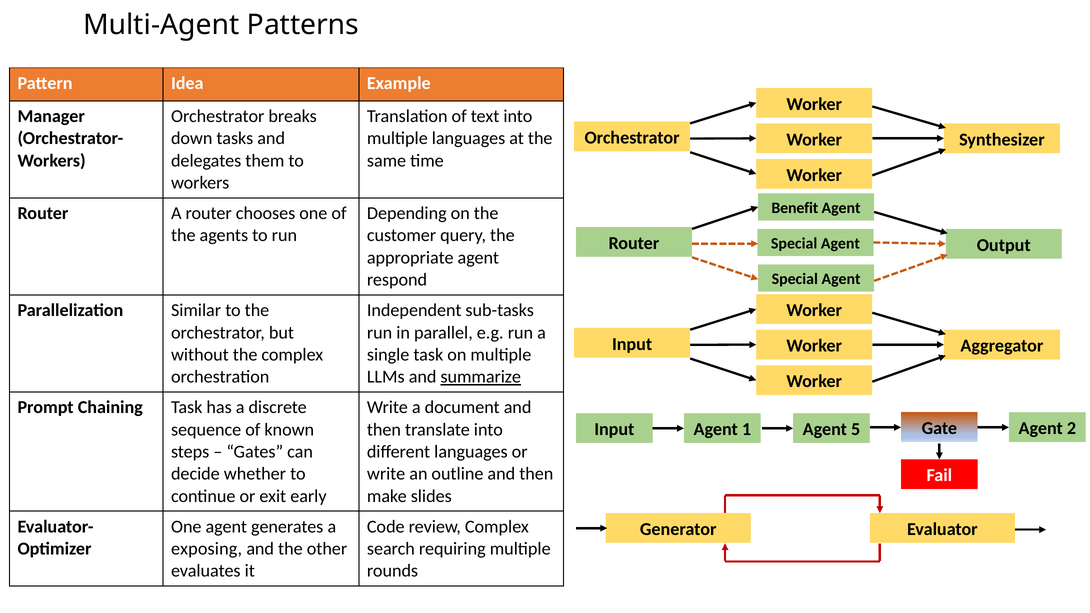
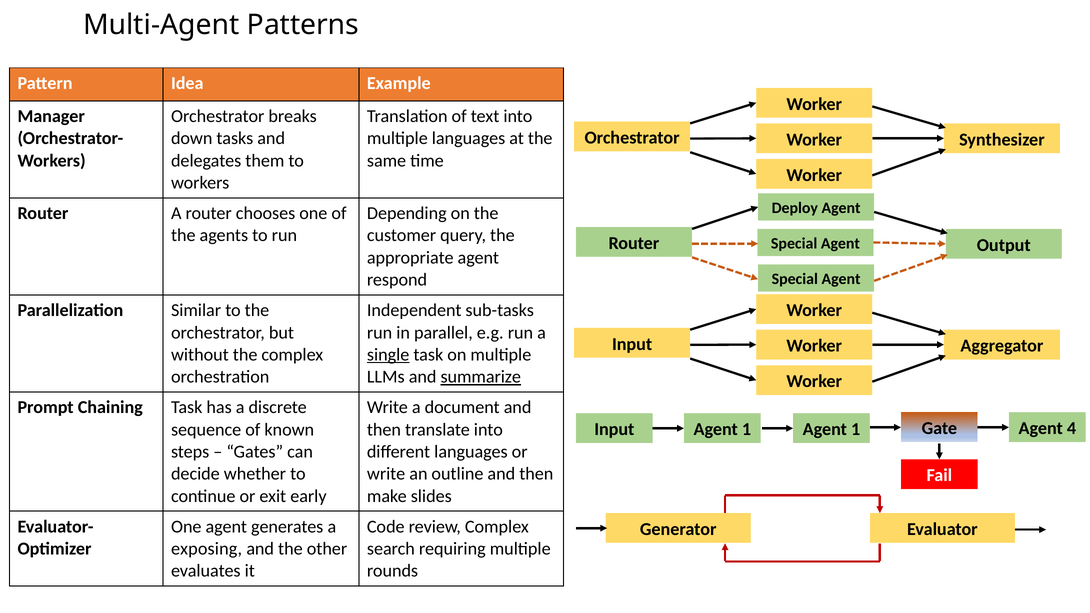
Benefit: Benefit -> Deploy
single underline: none -> present
2: 2 -> 4
1 Agent 5: 5 -> 1
